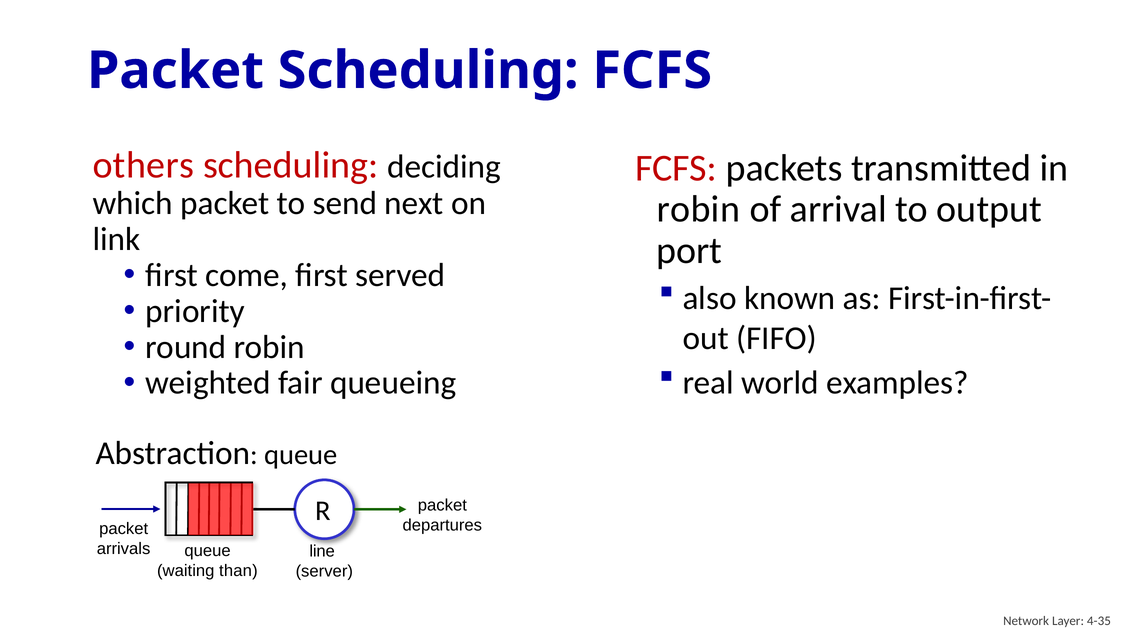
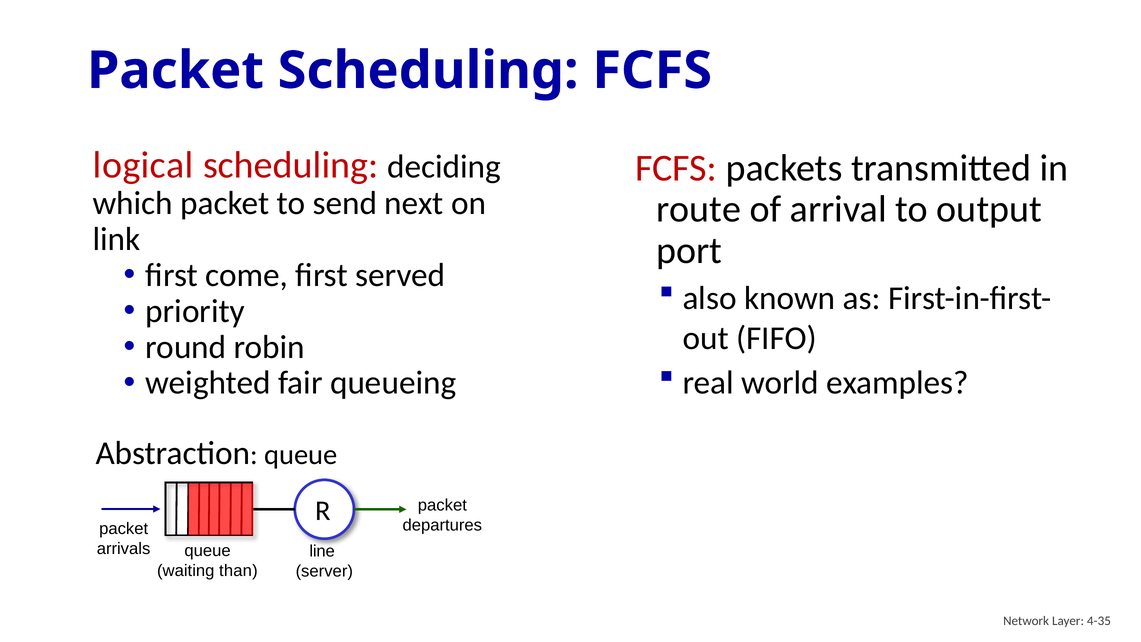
others: others -> logical
robin at (698, 209): robin -> route
